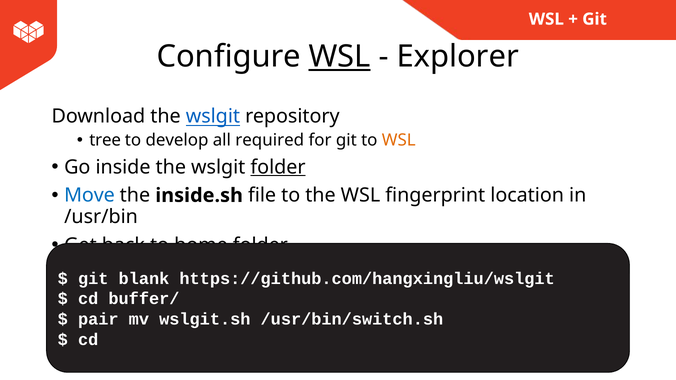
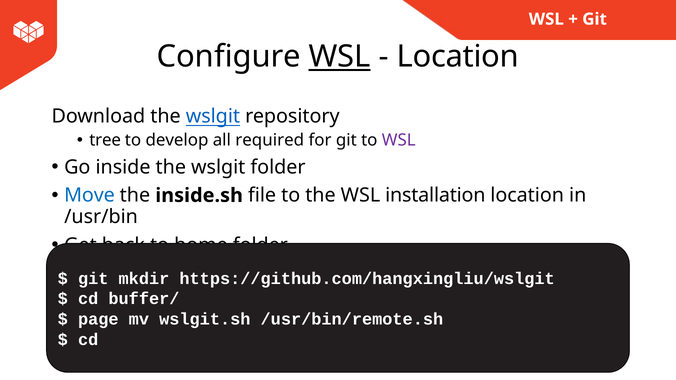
Explorer at (458, 57): Explorer -> Location
WSL at (399, 140) colour: orange -> purple
folder at (278, 167) underline: present -> none
fingerprint: fingerprint -> installation
blank: blank -> mkdir
pair: pair -> page
/usr/bin/switch.sh: /usr/bin/switch.sh -> /usr/bin/remote.sh
